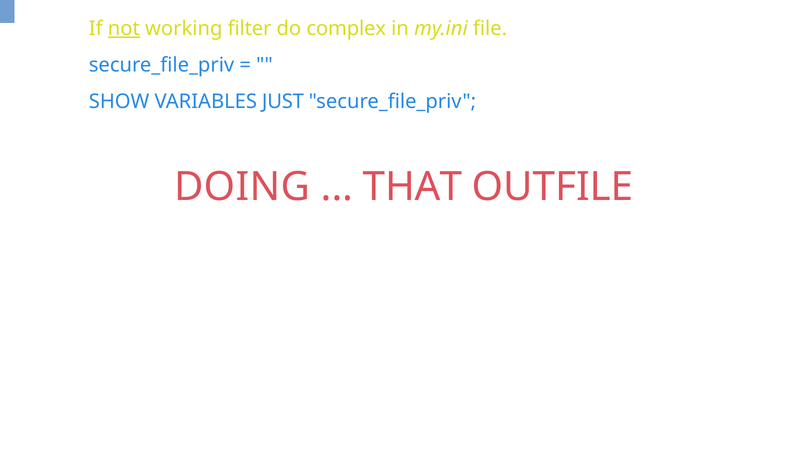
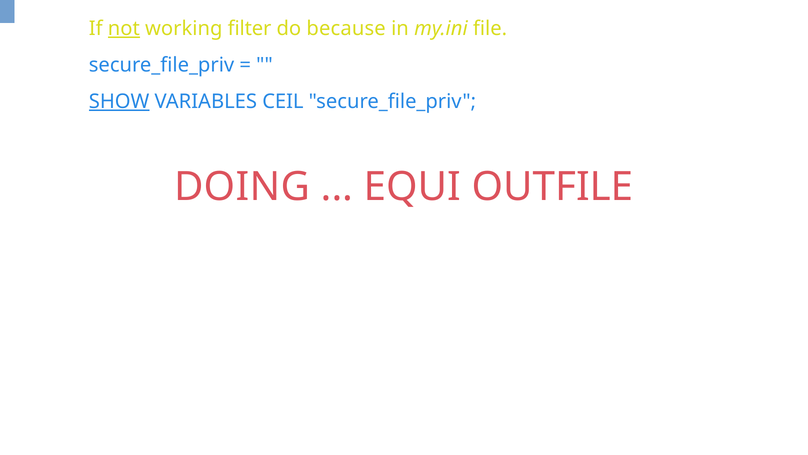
complex: complex -> because
SHOW underline: none -> present
JUST: JUST -> CEIL
THAT: THAT -> EQUI
